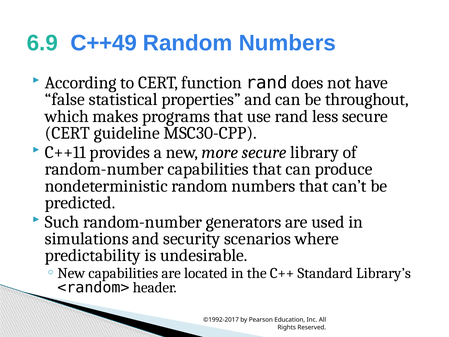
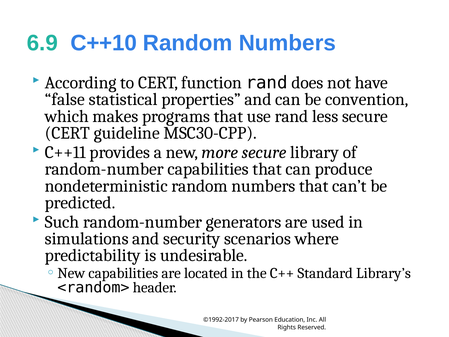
C++49: C++49 -> C++10
throughout: throughout -> convention
